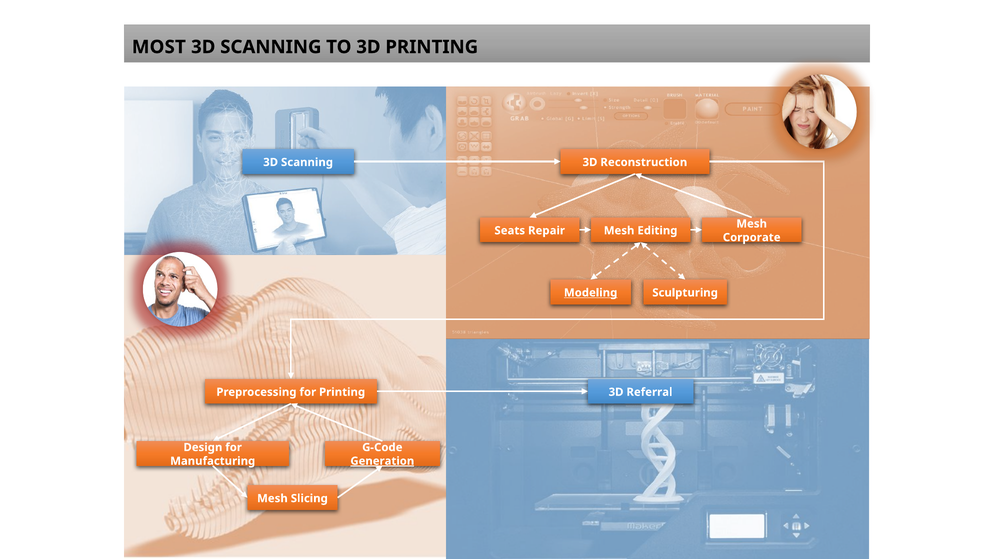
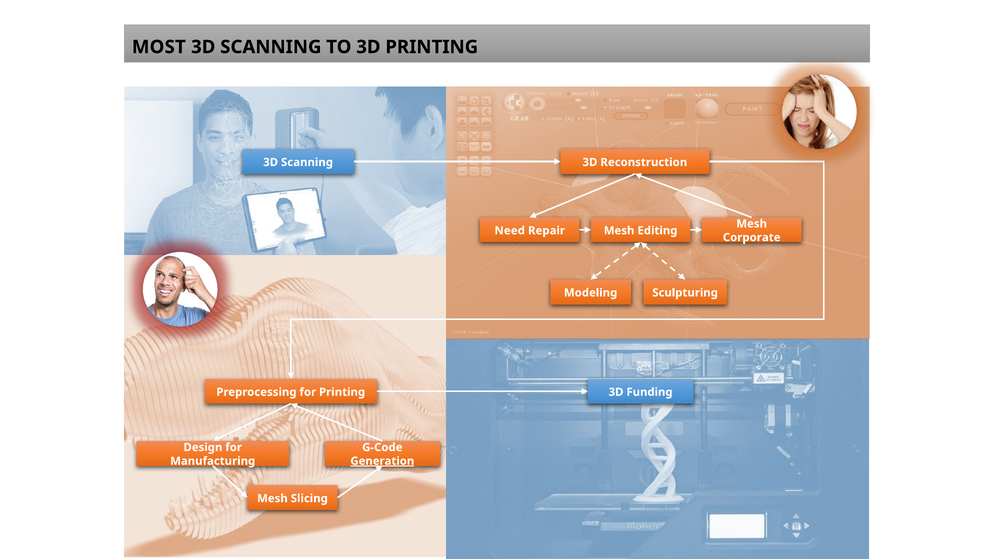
Seats: Seats -> Need
Modeling underline: present -> none
Referral: Referral -> Funding
